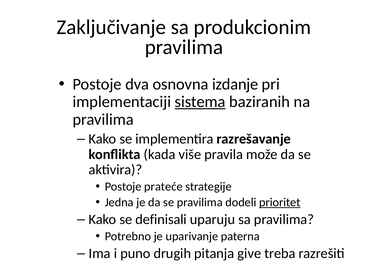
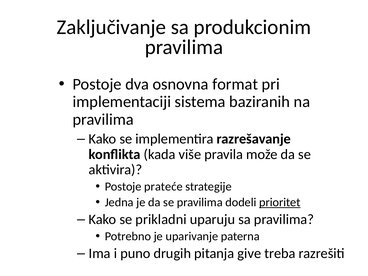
izdanje: izdanje -> format
sistema underline: present -> none
definisali: definisali -> prikladni
